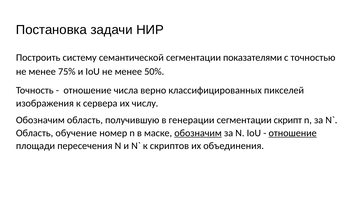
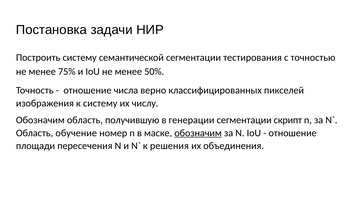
показателями: показателями -> тестирования
к сервера: сервера -> систему
отношение at (293, 133) underline: present -> none
скриптов: скриптов -> решения
